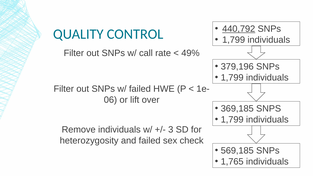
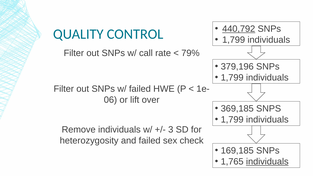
49%: 49% -> 79%
569,185: 569,185 -> 169,185
individuals at (267, 162) underline: none -> present
